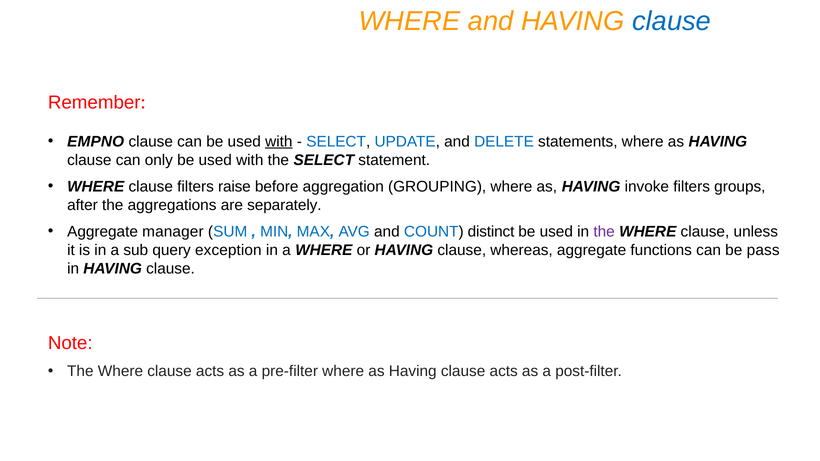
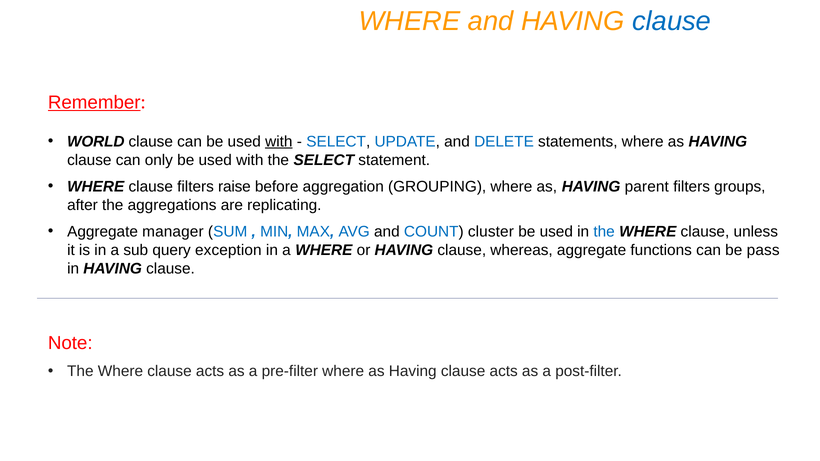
Remember underline: none -> present
EMPNO: EMPNO -> WORLD
invoke: invoke -> parent
separately: separately -> replicating
distinct: distinct -> cluster
the at (604, 232) colour: purple -> blue
